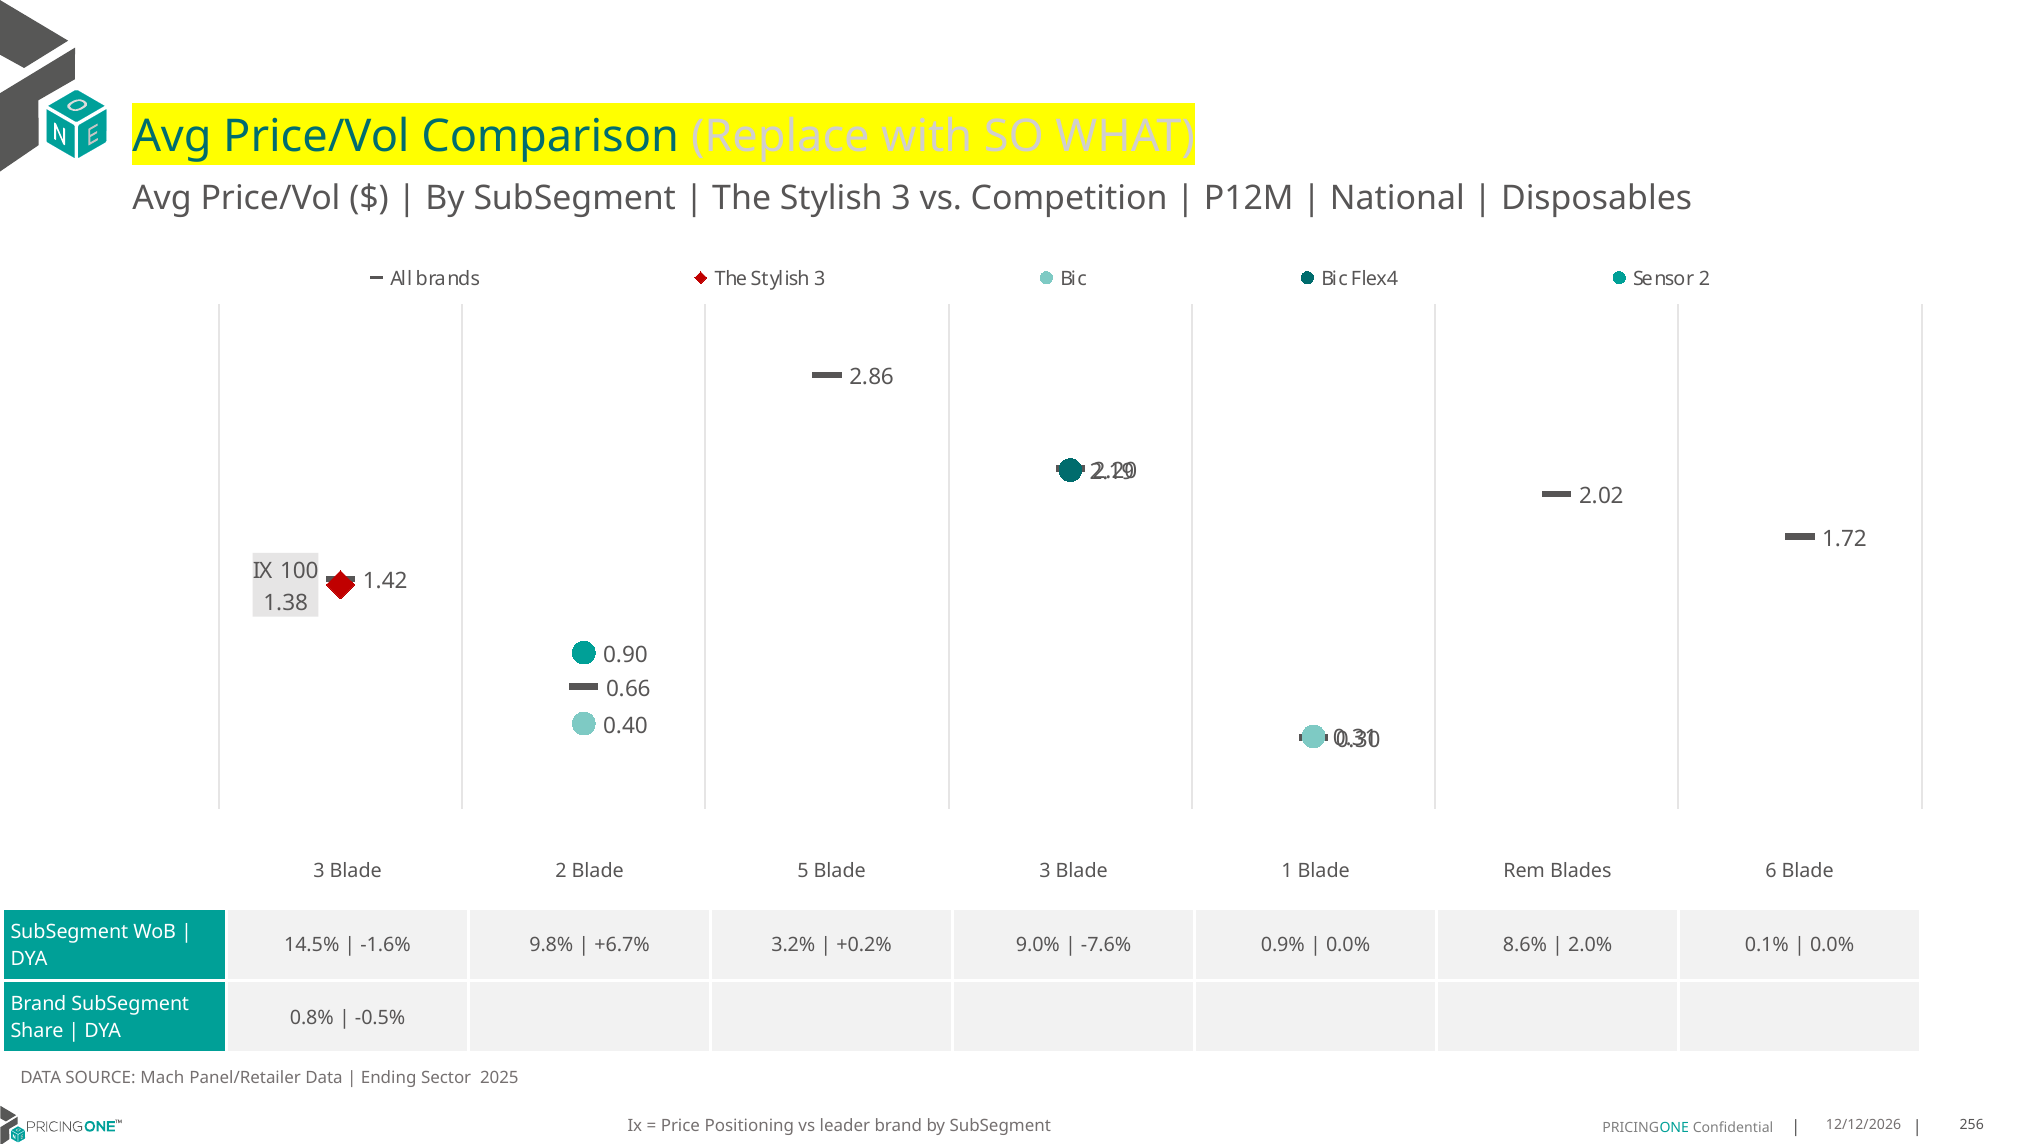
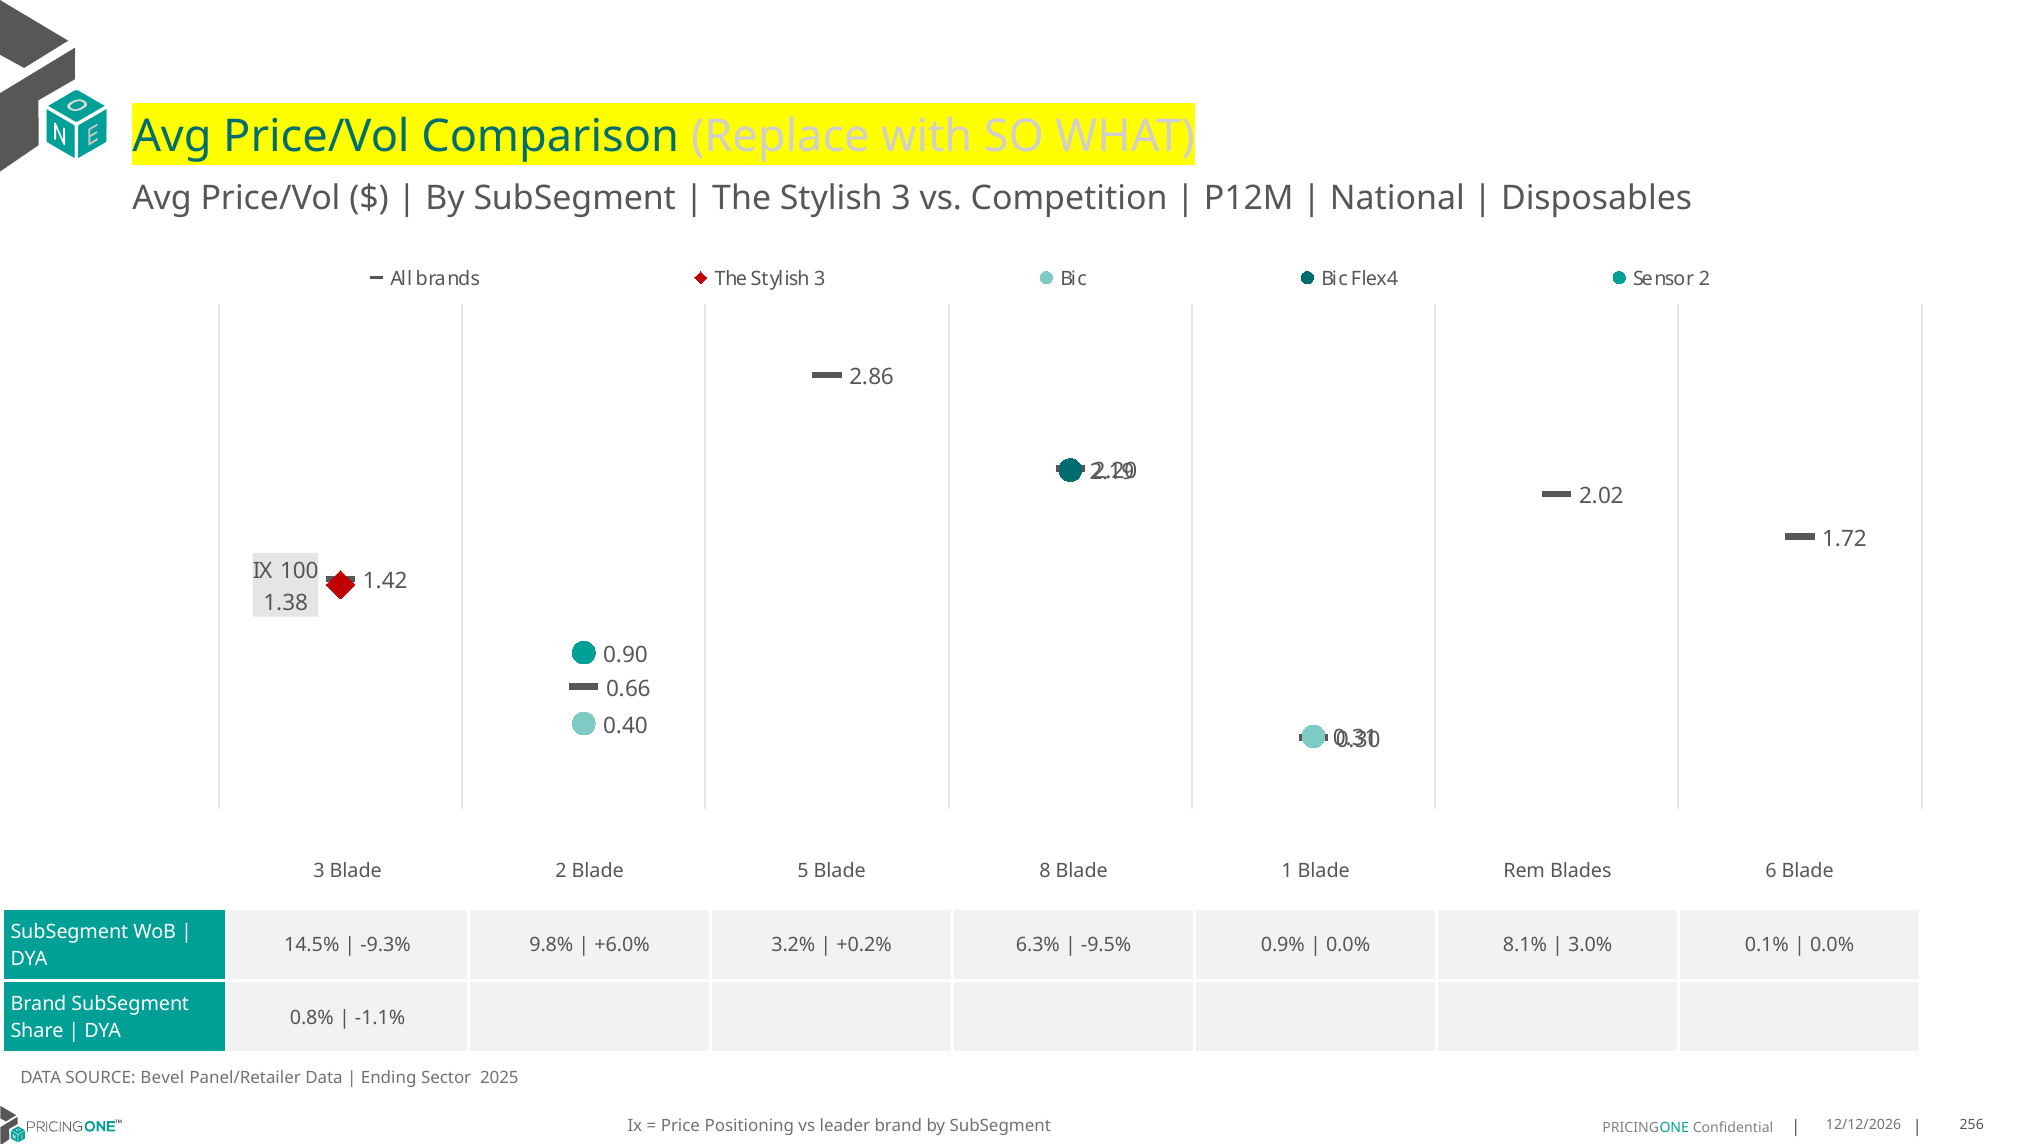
Blade 3: 3 -> 8
-1.6%: -1.6% -> -9.3%
+6.7%: +6.7% -> +6.0%
9.0%: 9.0% -> 6.3%
-7.6%: -7.6% -> -9.5%
8.6%: 8.6% -> 8.1%
2.0%: 2.0% -> 3.0%
-0.5%: -0.5% -> -1.1%
Mach: Mach -> Bevel
